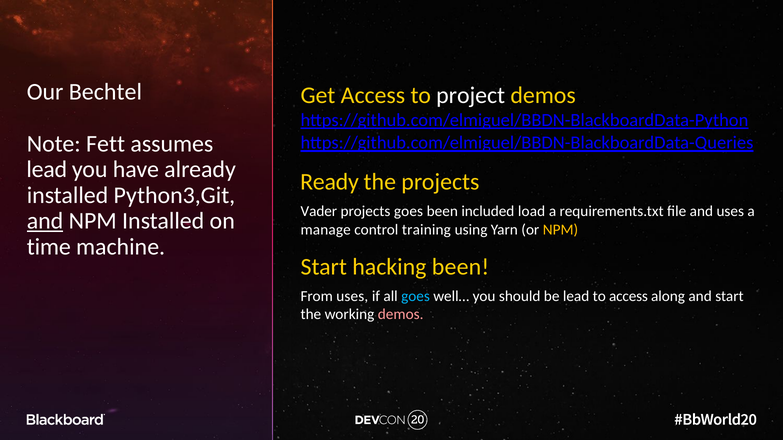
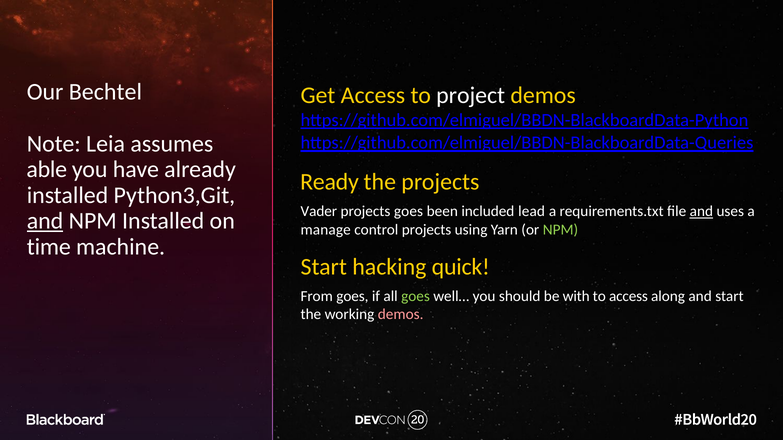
Fett: Fett -> Leia
lead at (47, 170): lead -> able
load: load -> lead
and at (701, 212) underline: none -> present
control training: training -> projects
NPM at (561, 230) colour: yellow -> light green
hacking been: been -> quick
From uses: uses -> goes
goes at (416, 297) colour: light blue -> light green
be lead: lead -> with
